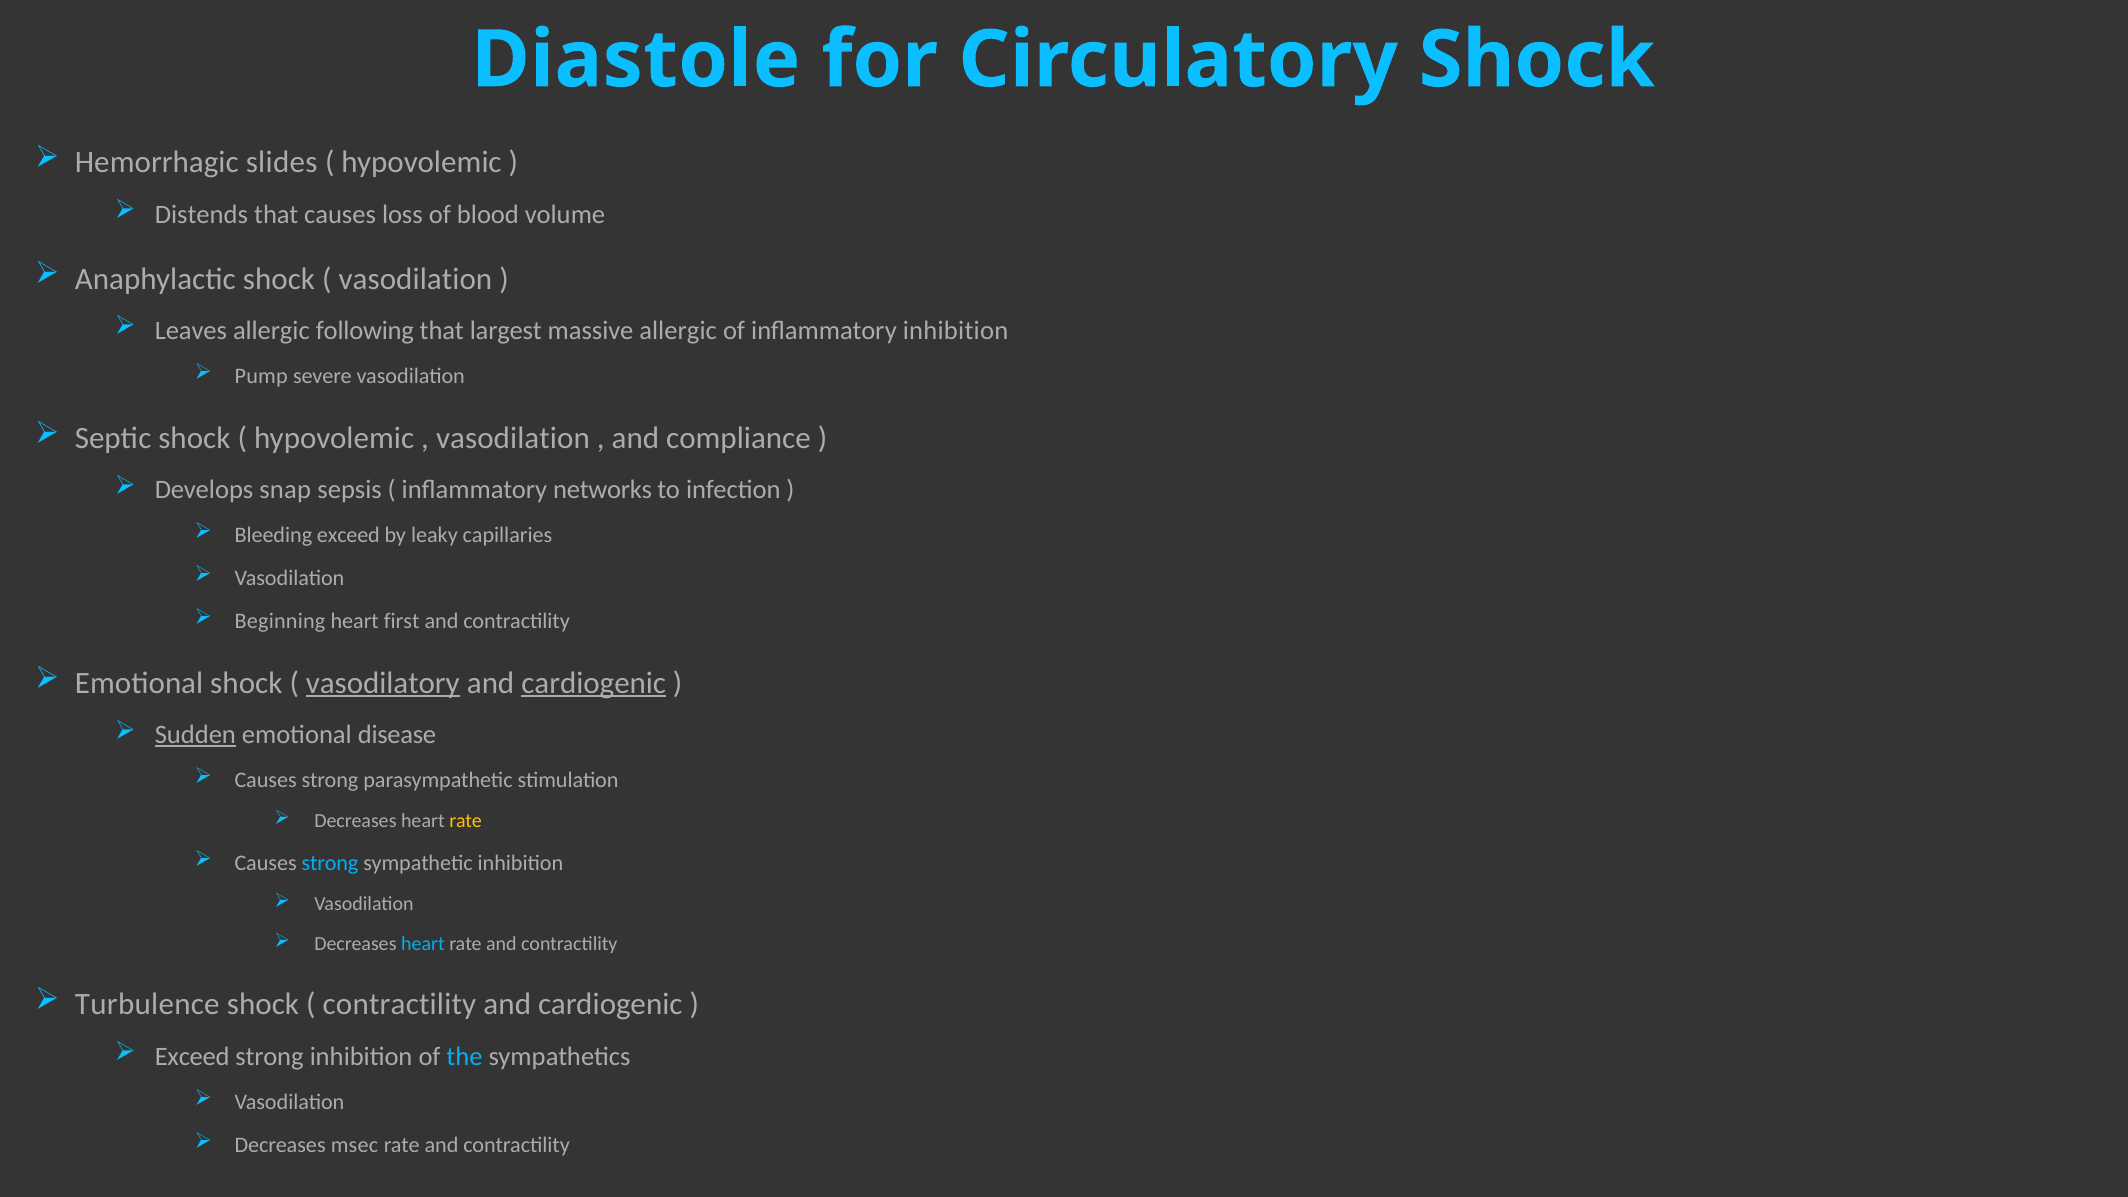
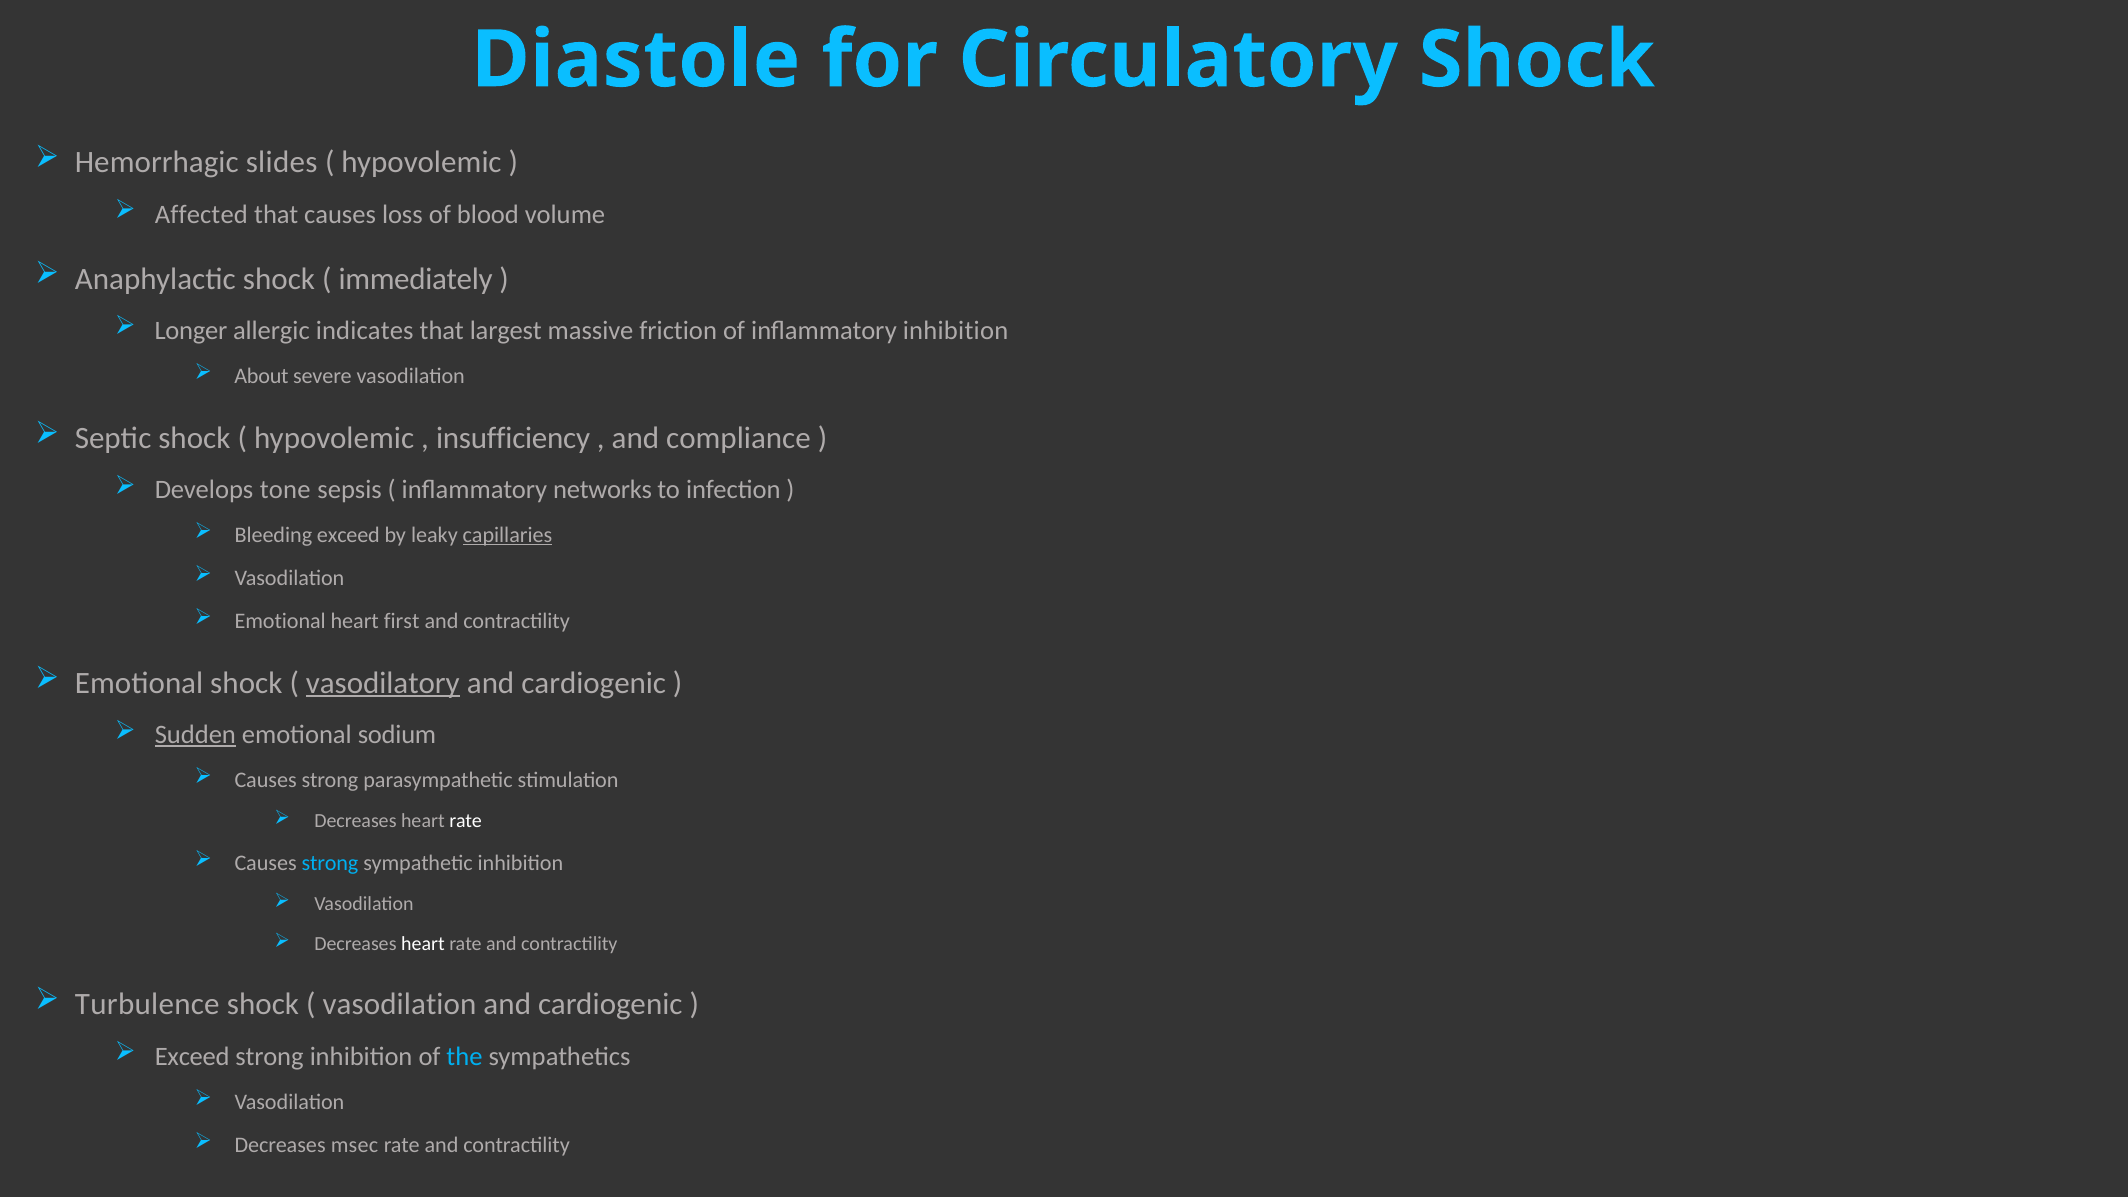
Distends: Distends -> Affected
vasodilation at (415, 279): vasodilation -> immediately
Leaves: Leaves -> Longer
following: following -> indicates
massive allergic: allergic -> friction
Pump: Pump -> About
vasodilation at (513, 438): vasodilation -> insufficiency
snap: snap -> tone
capillaries underline: none -> present
Beginning at (280, 621): Beginning -> Emotional
cardiogenic at (594, 683) underline: present -> none
disease: disease -> sodium
rate at (466, 821) colour: yellow -> white
heart at (423, 944) colour: light blue -> white
contractility at (399, 1005): contractility -> vasodilation
